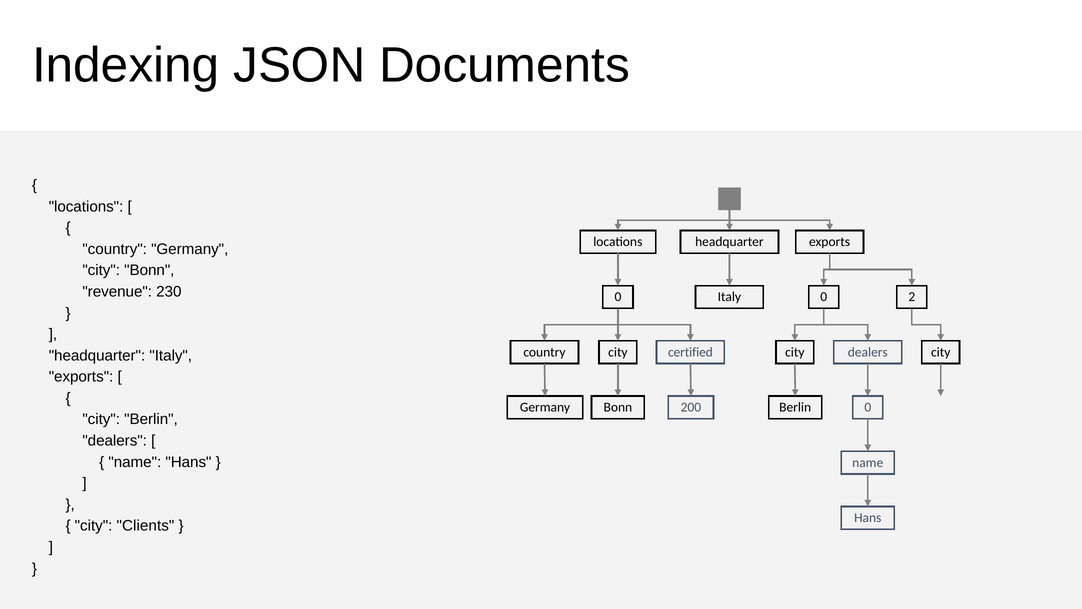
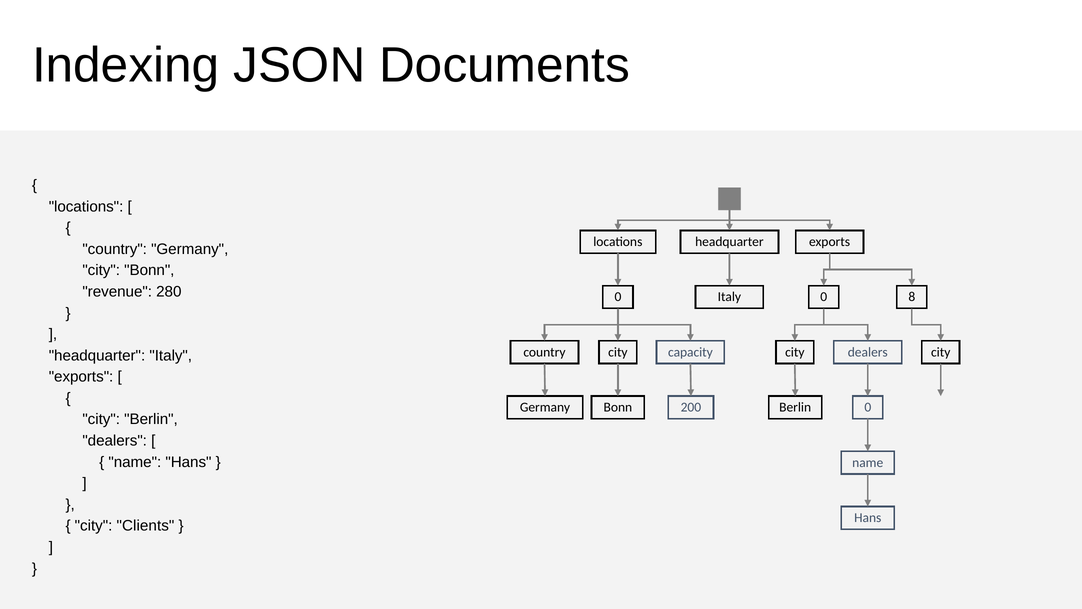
230: 230 -> 280
2: 2 -> 8
certified: certified -> capacity
